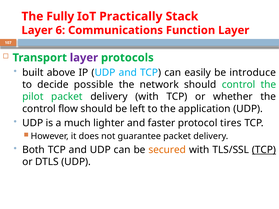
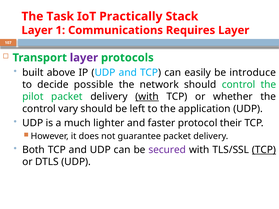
Fully: Fully -> Task
6: 6 -> 1
Function: Function -> Requires
with at (147, 97) underline: none -> present
flow: flow -> vary
tires: tires -> their
secured colour: orange -> purple
